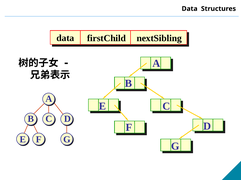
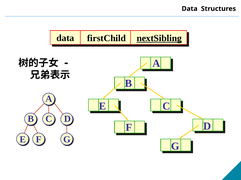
nextSibling underline: none -> present
